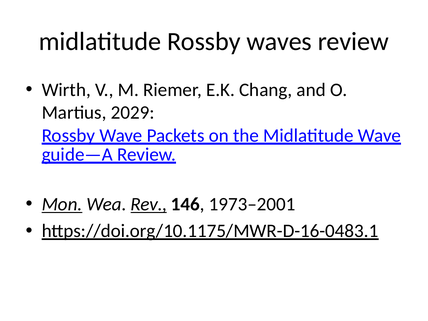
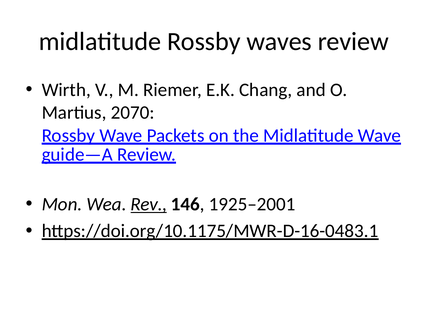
2029: 2029 -> 2070
Mon underline: present -> none
1973–2001: 1973–2001 -> 1925–2001
